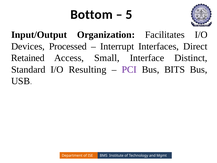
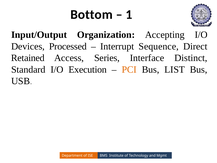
5: 5 -> 1
Facilitates: Facilitates -> Accepting
Interfaces: Interfaces -> Sequence
Small: Small -> Series
Resulting: Resulting -> Execution
PCI colour: purple -> orange
BITS: BITS -> LIST
